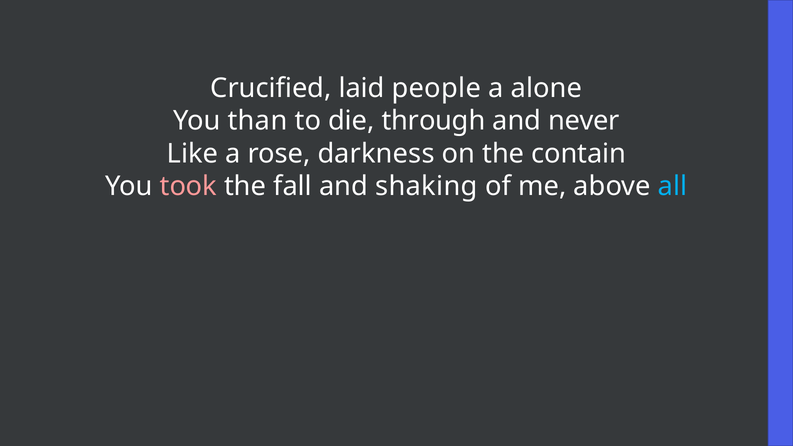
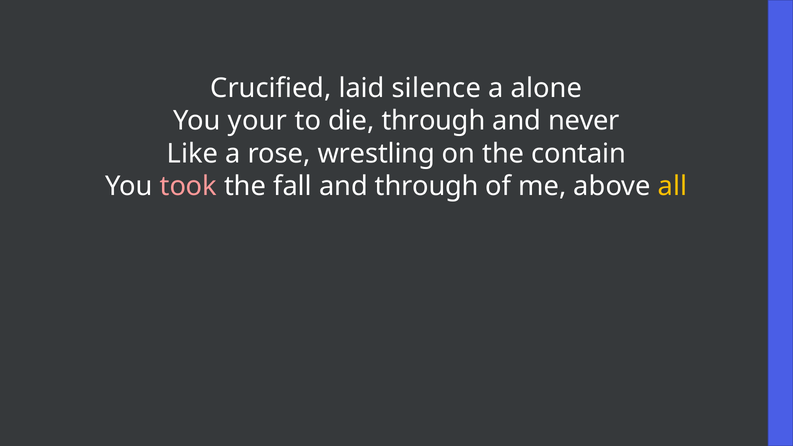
people: people -> silence
than: than -> your
darkness: darkness -> wrestling
and shaking: shaking -> through
all colour: light blue -> yellow
